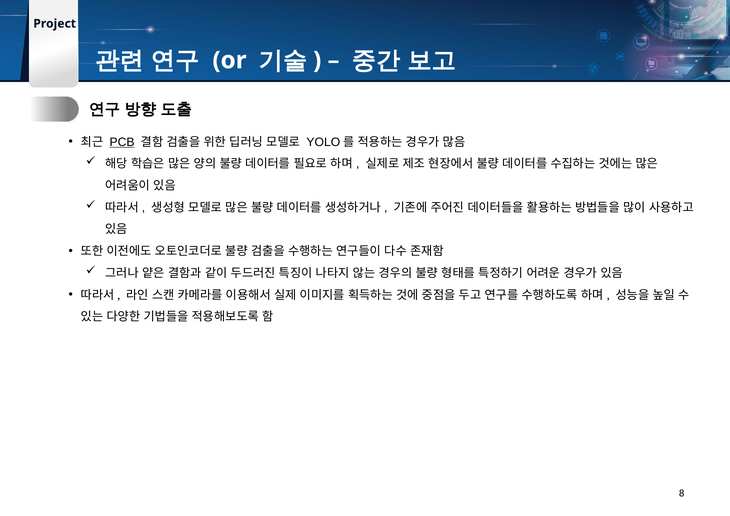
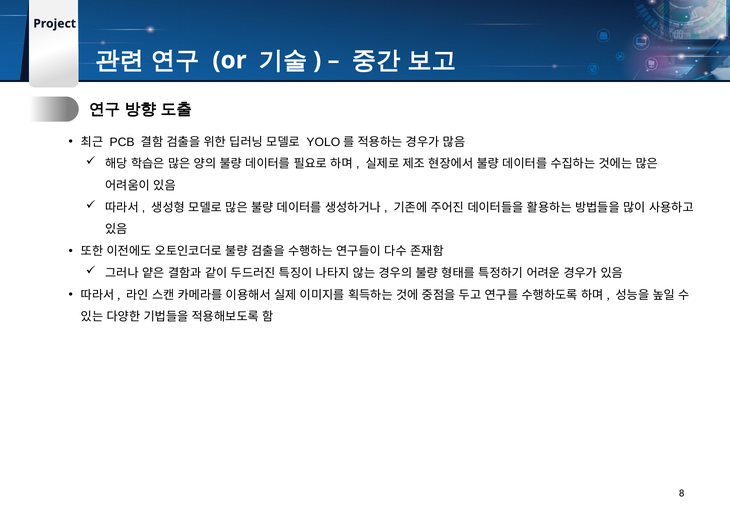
PCB underline: present -> none
